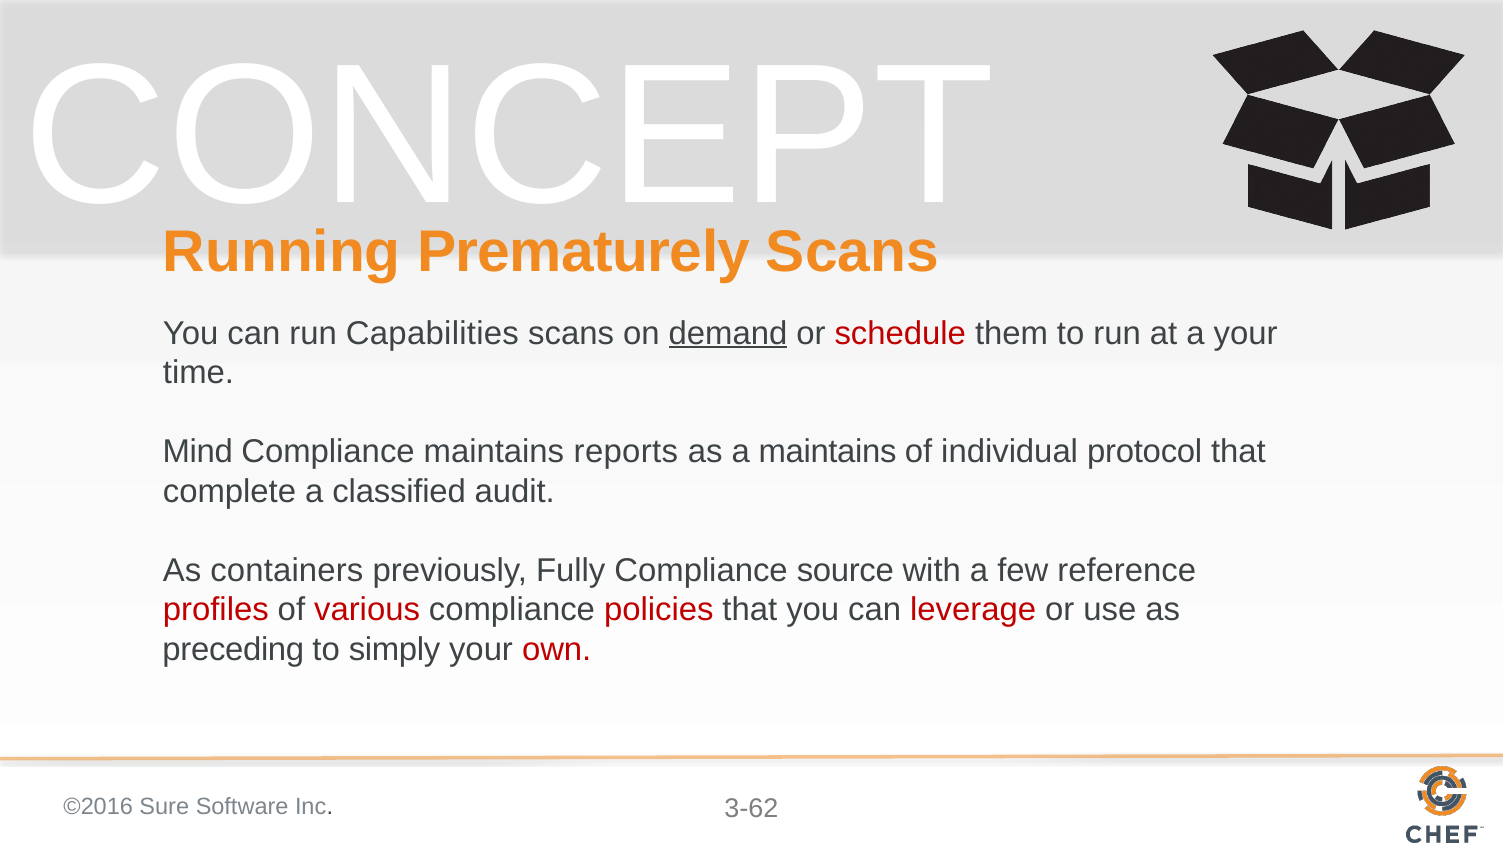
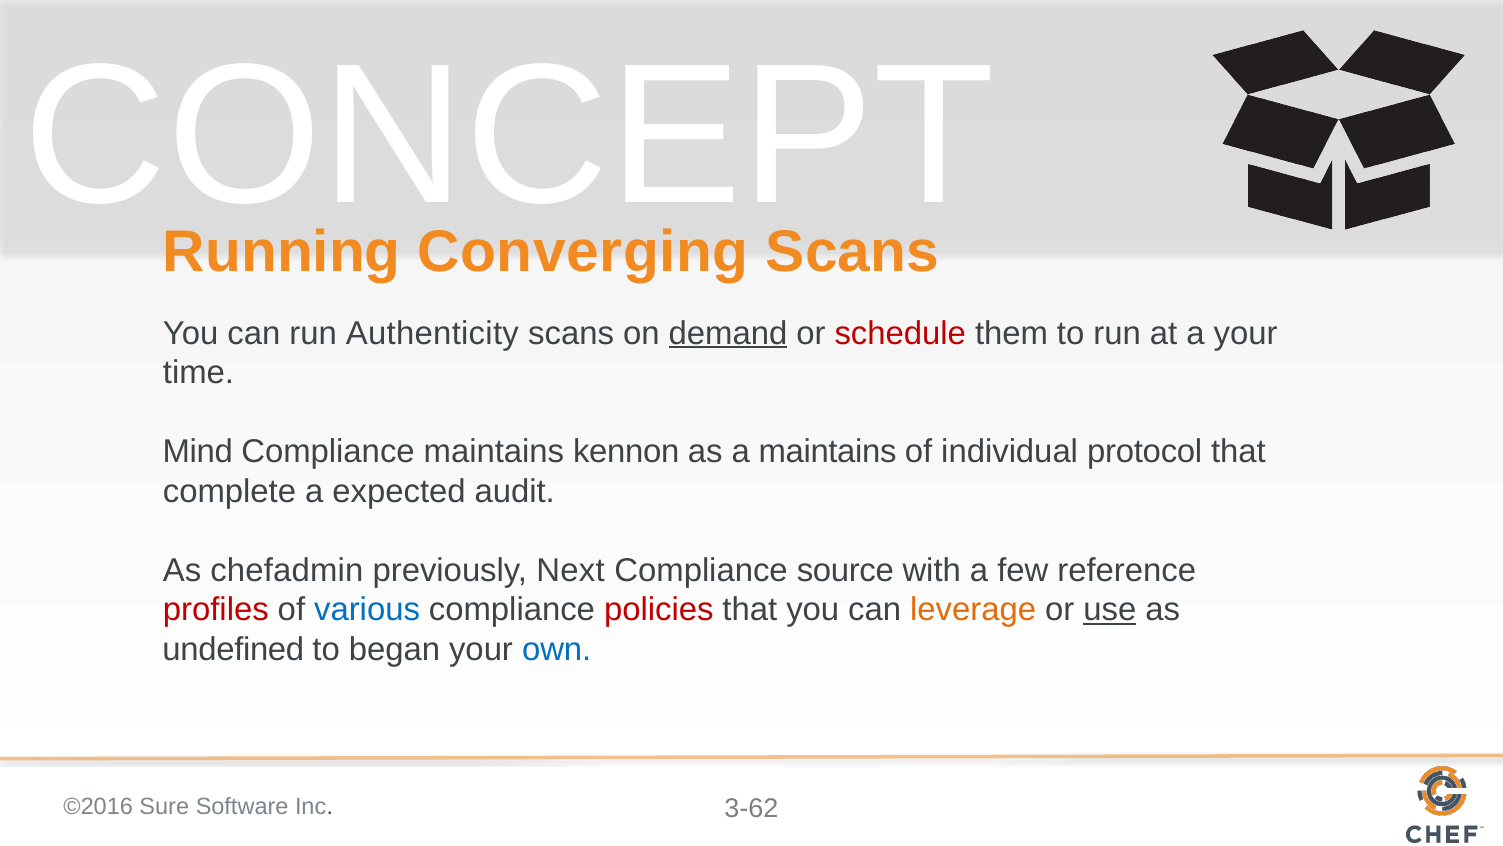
Prematurely: Prematurely -> Converging
Capabilities: Capabilities -> Authenticity
reports: reports -> kennon
classified: classified -> expected
containers: containers -> chefadmin
Fully: Fully -> Next
various colour: red -> blue
leverage colour: red -> orange
use underline: none -> present
preceding: preceding -> undefined
simply: simply -> began
own colour: red -> blue
